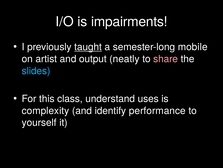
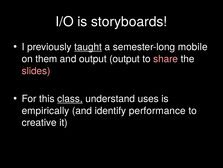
impairments: impairments -> storyboards
artist: artist -> them
output neatly: neatly -> output
slides colour: light blue -> pink
class underline: none -> present
complexity: complexity -> empirically
yourself: yourself -> creative
